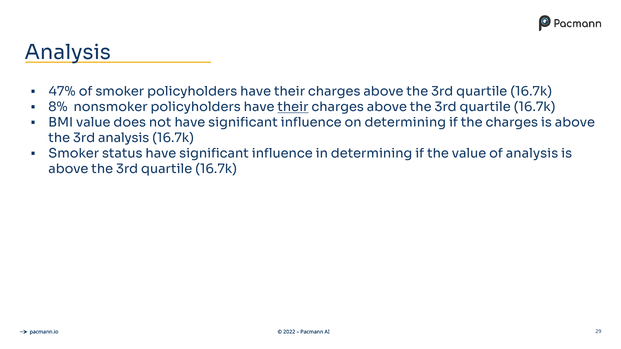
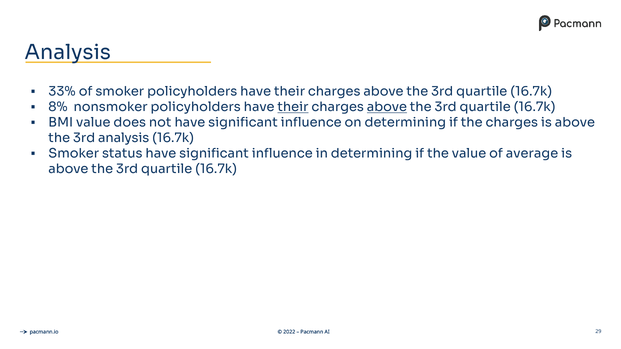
47%: 47% -> 33%
above at (387, 107) underline: none -> present
of analysis: analysis -> average
